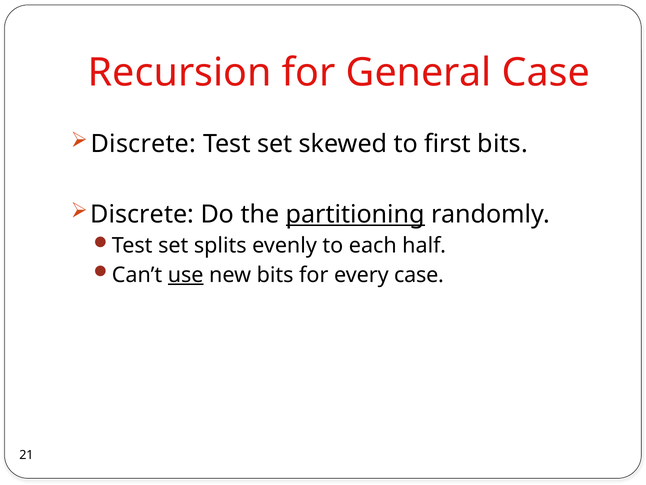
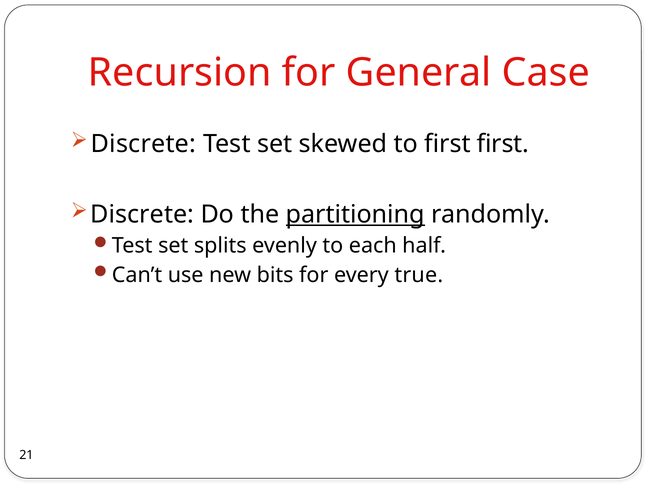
first bits: bits -> first
use underline: present -> none
every case: case -> true
